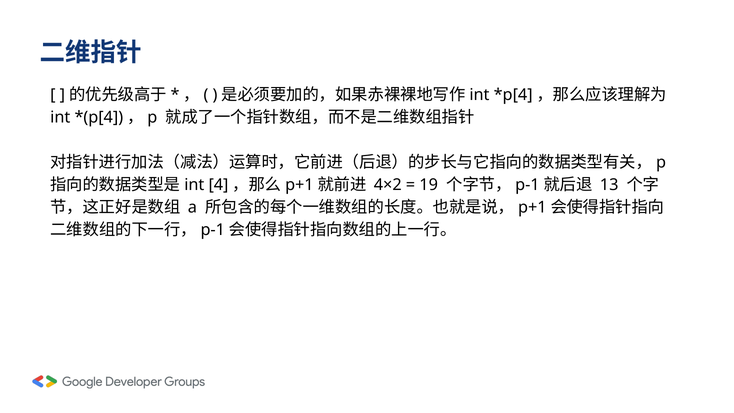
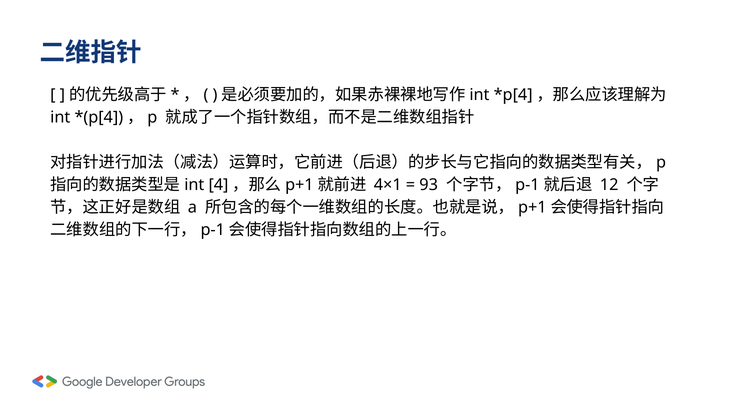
4×2: 4×2 -> 4×1
19: 19 -> 93
13: 13 -> 12
